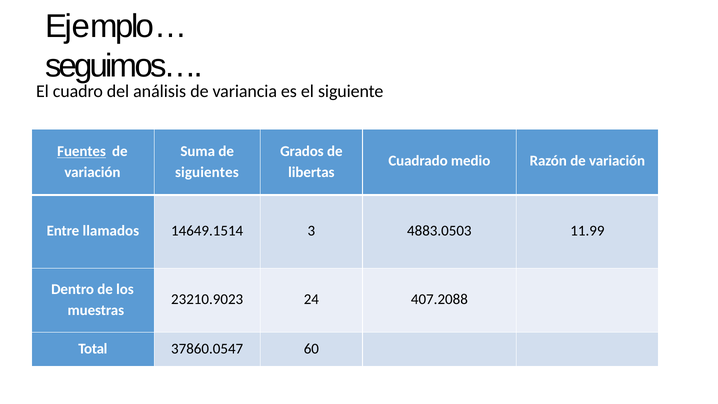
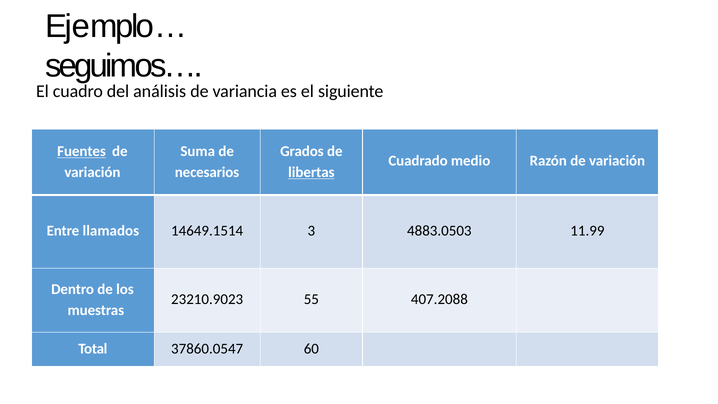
siguientes: siguientes -> necesarios
libertas underline: none -> present
24: 24 -> 55
